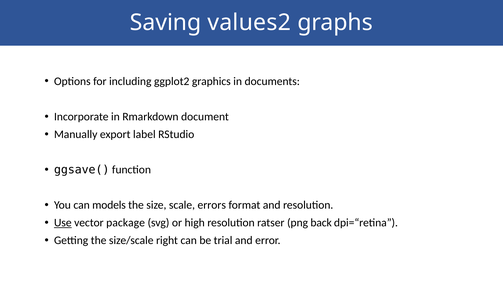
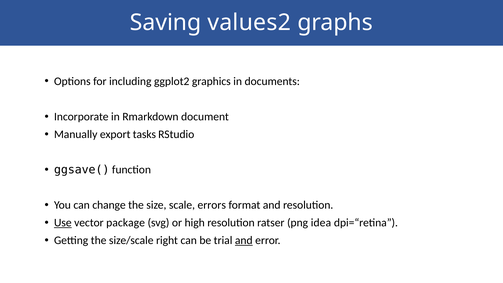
label: label -> tasks
models: models -> change
back: back -> idea
and at (244, 240) underline: none -> present
